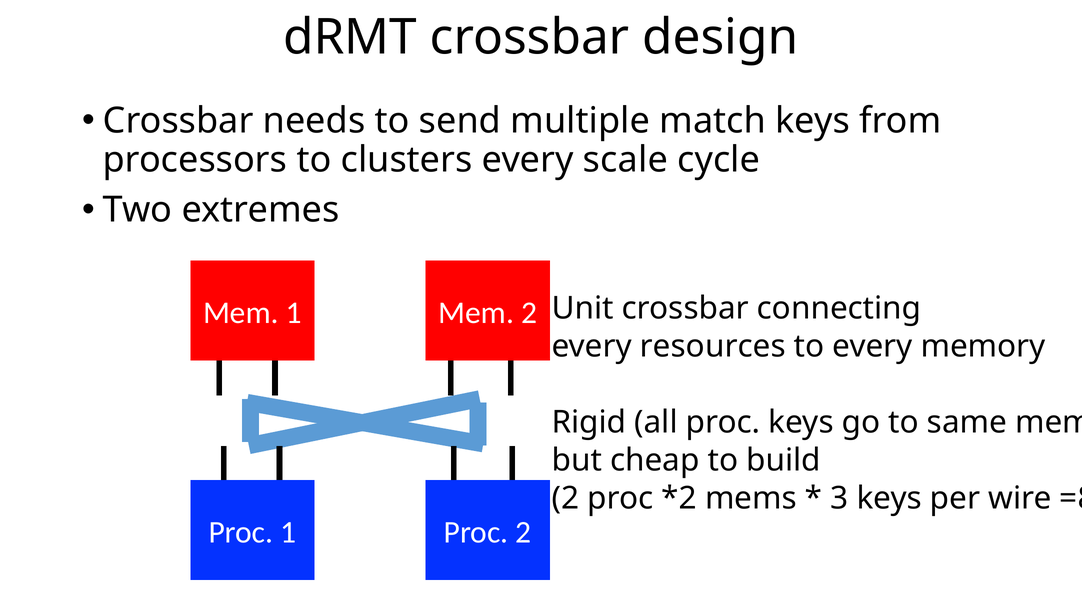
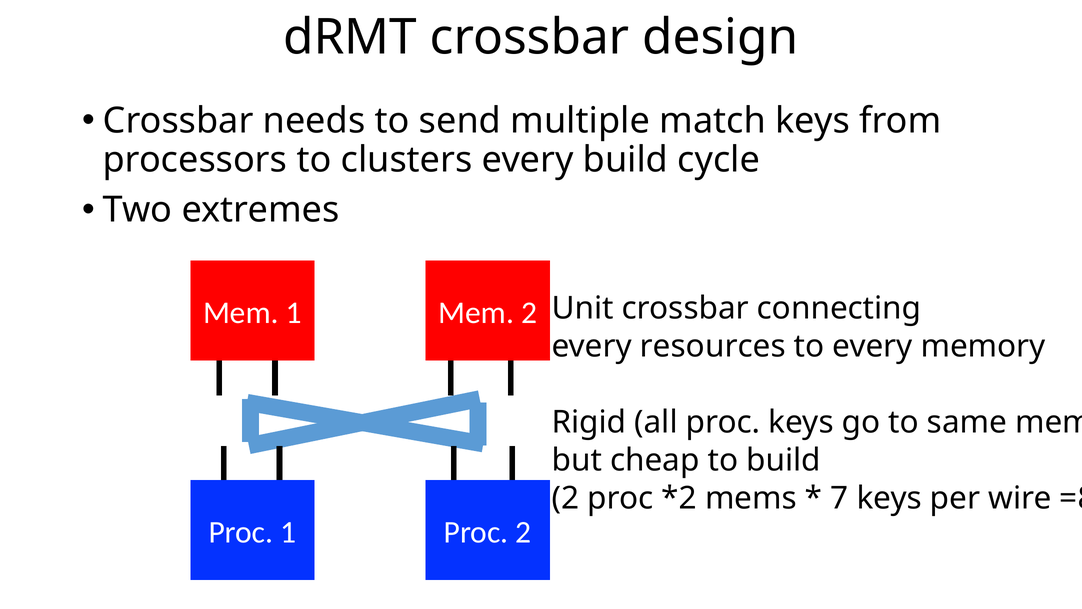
every scale: scale -> build
3: 3 -> 7
